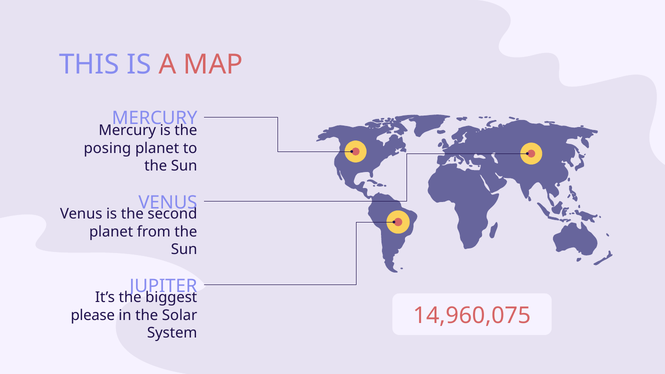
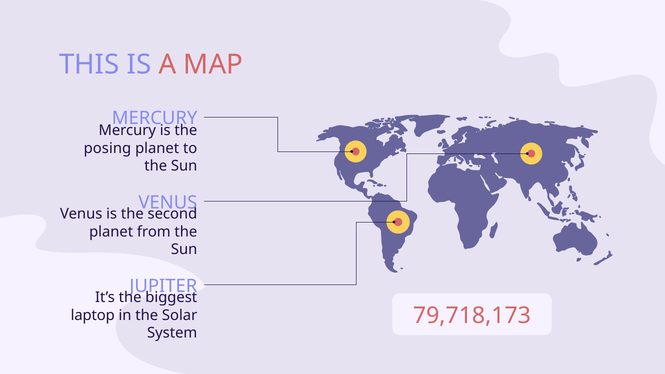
14,960,075: 14,960,075 -> 79,718,173
please: please -> laptop
